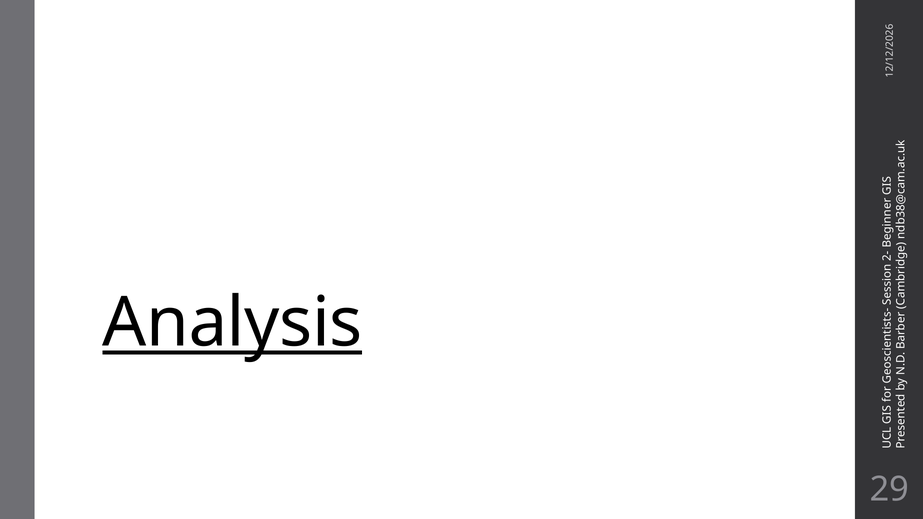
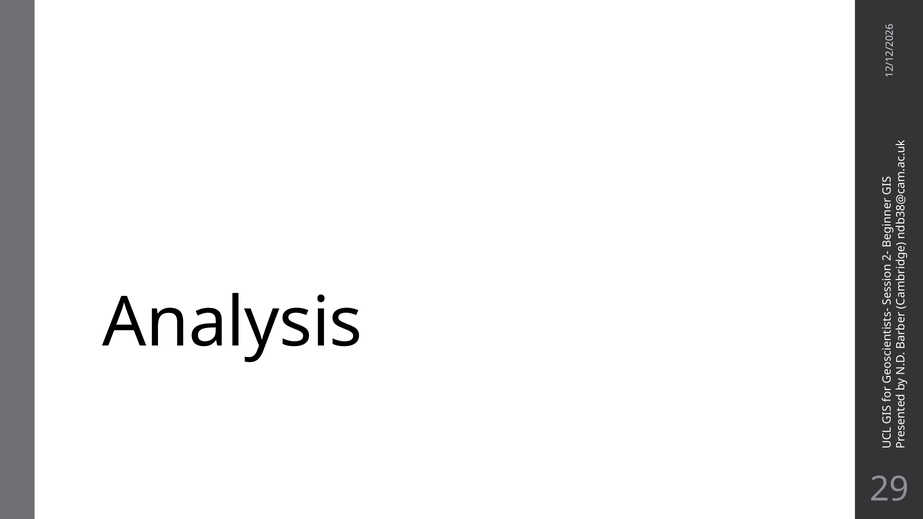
Analysis underline: present -> none
